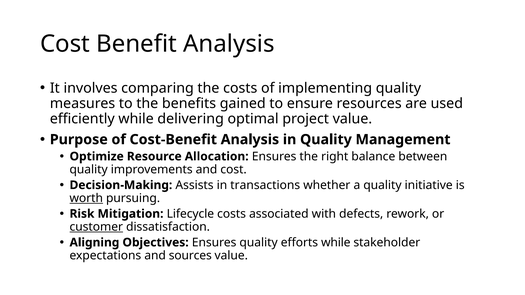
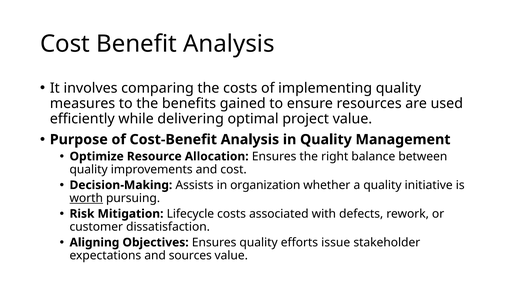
transactions: transactions -> organization
customer underline: present -> none
efforts while: while -> issue
